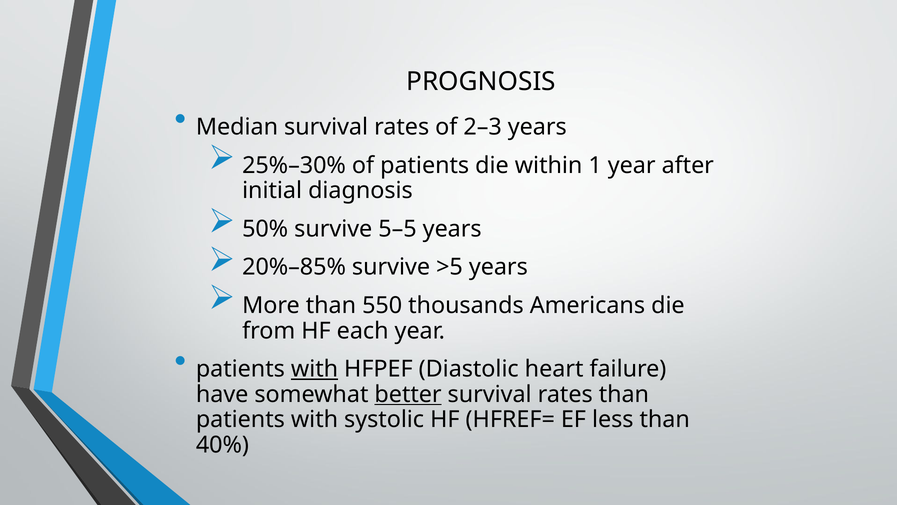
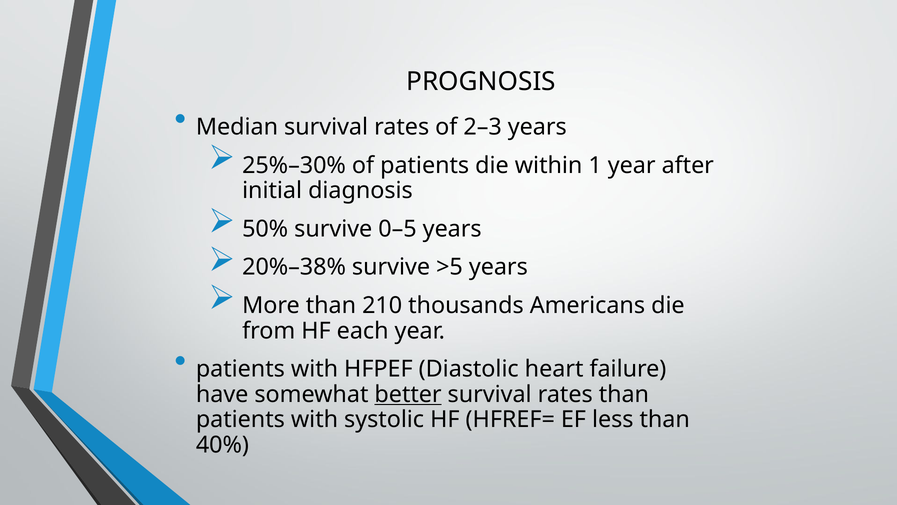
5–5: 5–5 -> 0–5
20%–85%: 20%–85% -> 20%–38%
550: 550 -> 210
with at (315, 369) underline: present -> none
